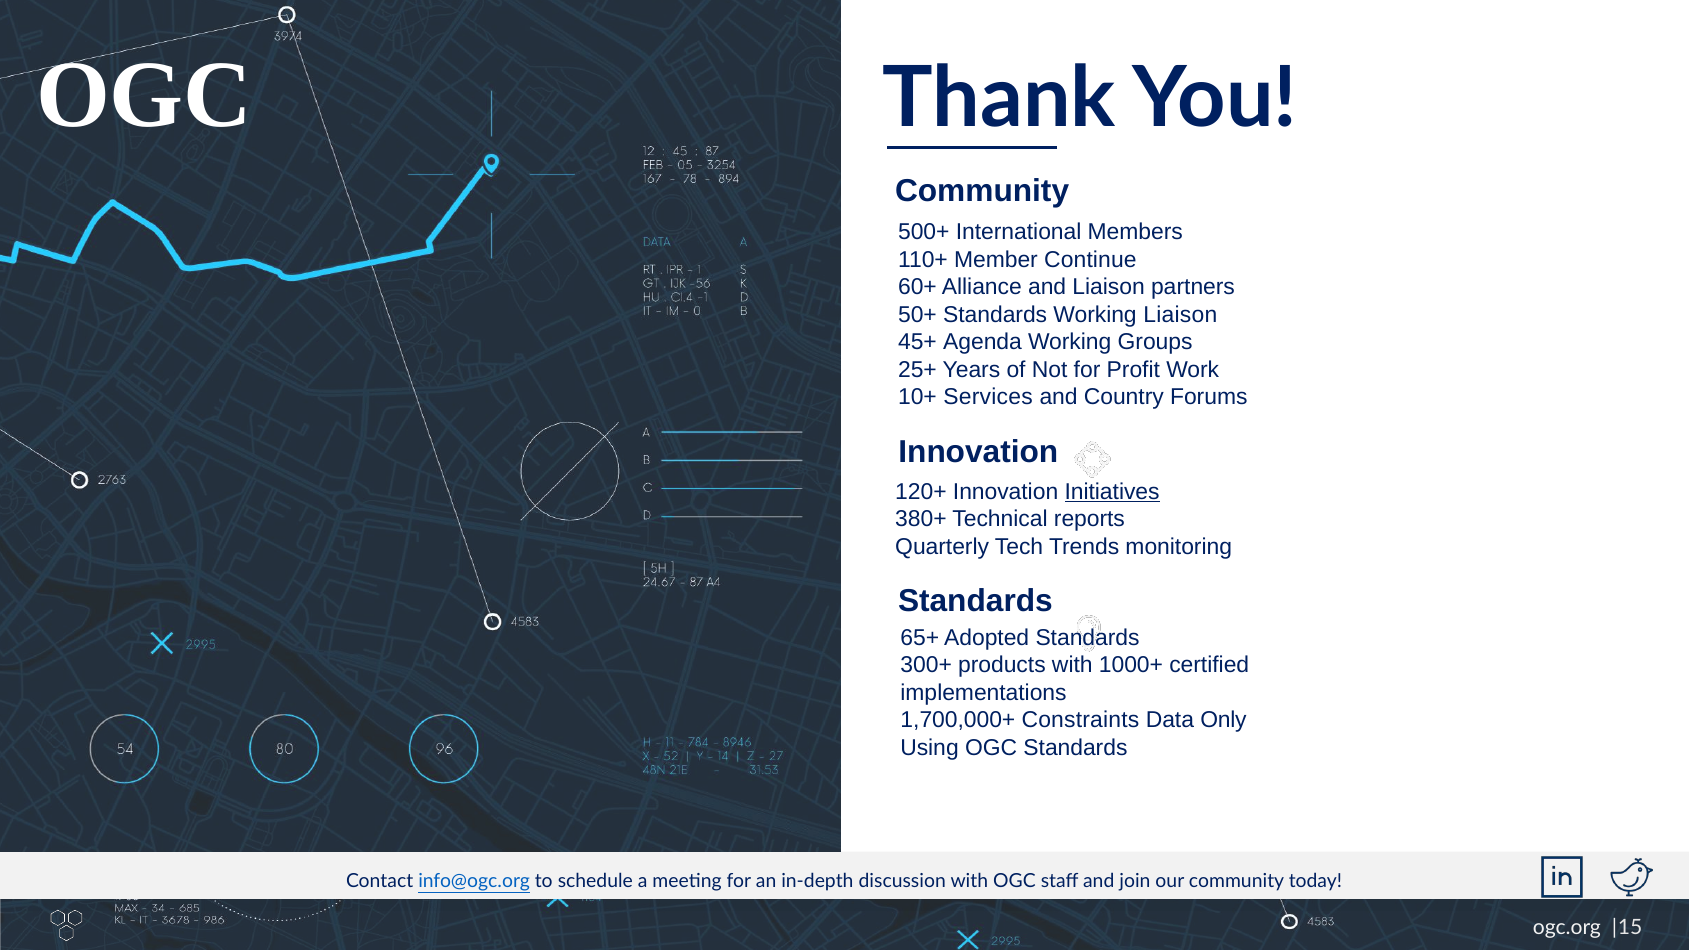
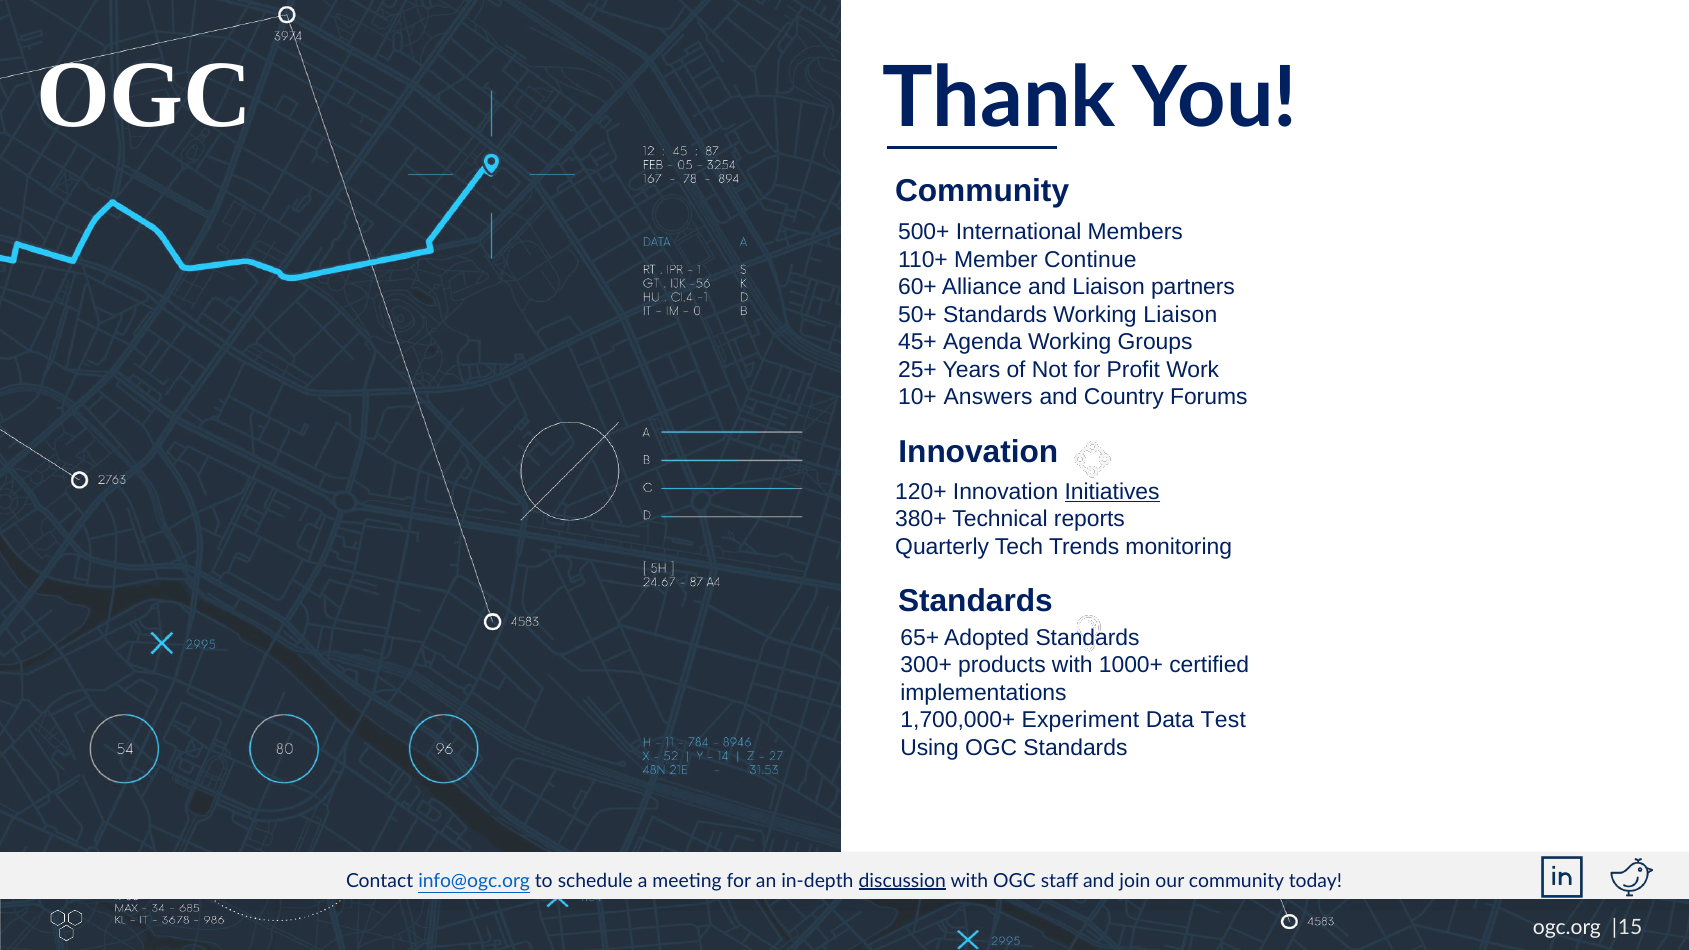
Services: Services -> Answers
Constraints: Constraints -> Experiment
Only: Only -> Test
discussion underline: none -> present
